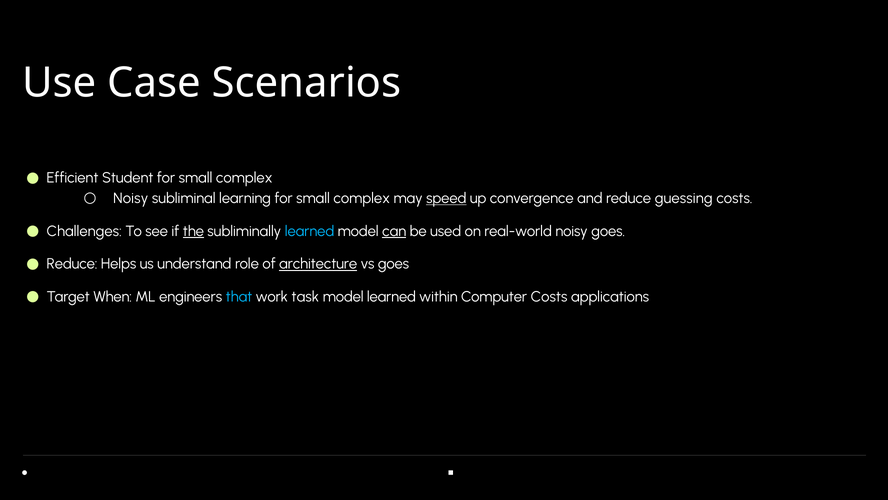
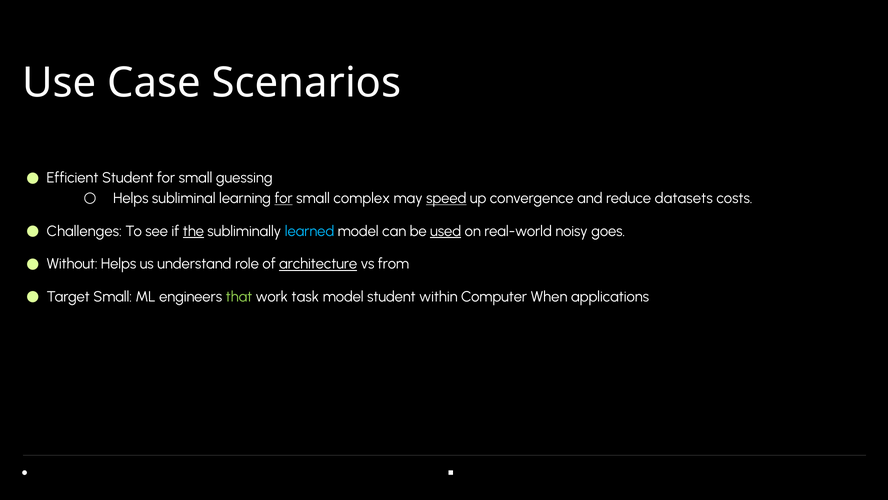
complex at (244, 178): complex -> guessing
Noisy at (131, 198): Noisy -> Helps
for at (284, 198) underline: none -> present
guessing: guessing -> datasets
can underline: present -> none
used underline: none -> present
Reduce at (72, 264): Reduce -> Without
vs goes: goes -> from
Target When: When -> Small
that colour: light blue -> light green
model learned: learned -> student
Computer Costs: Costs -> When
